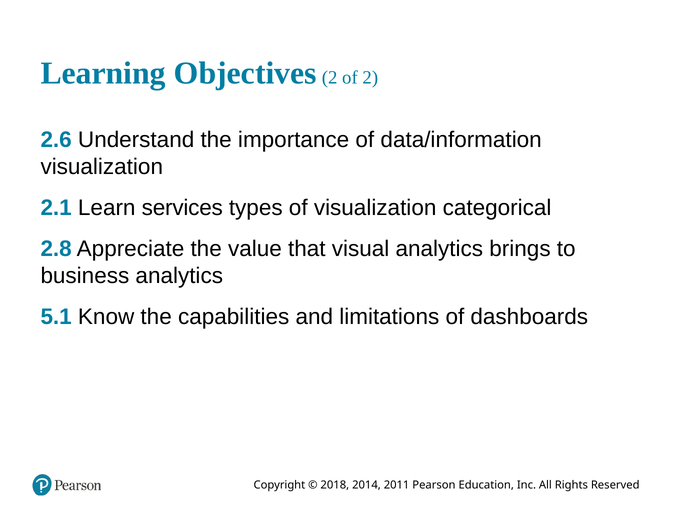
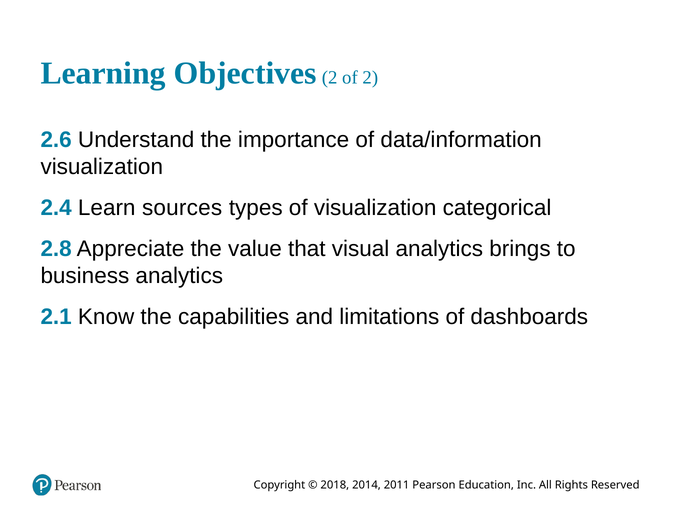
2.1: 2.1 -> 2.4
services: services -> sources
5.1: 5.1 -> 2.1
